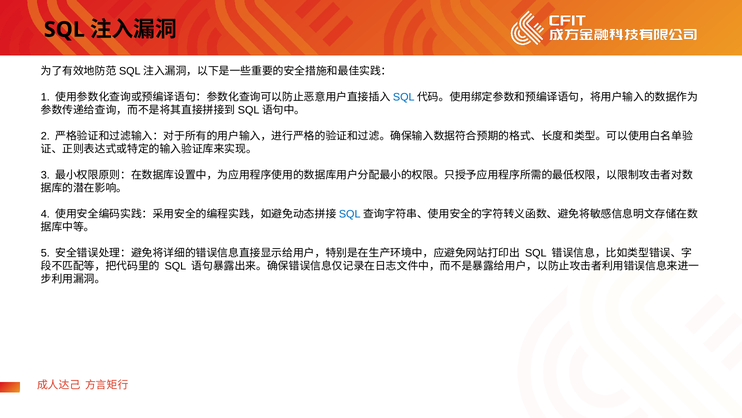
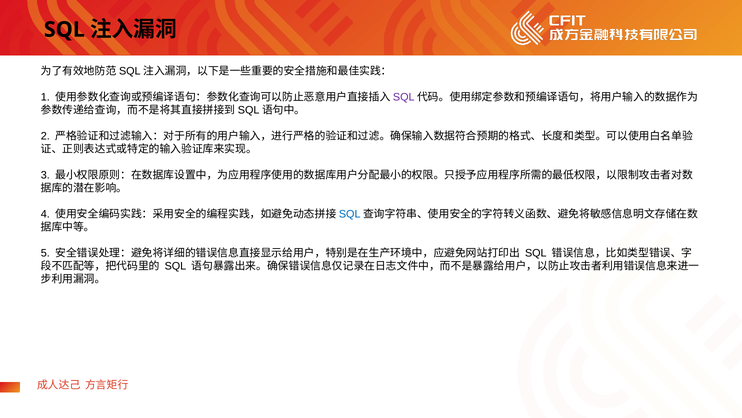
SQL at (404, 97) colour: blue -> purple
